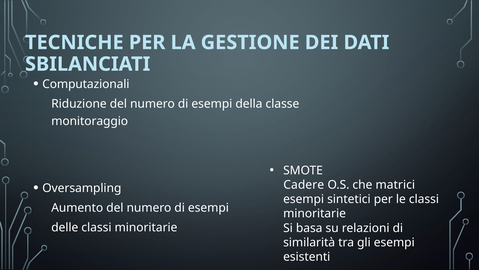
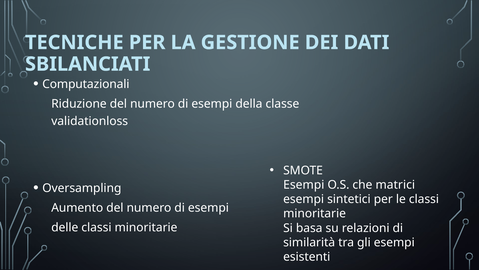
monitoraggio: monitoraggio -> validationloss
Cadere at (304, 184): Cadere -> Esempi
